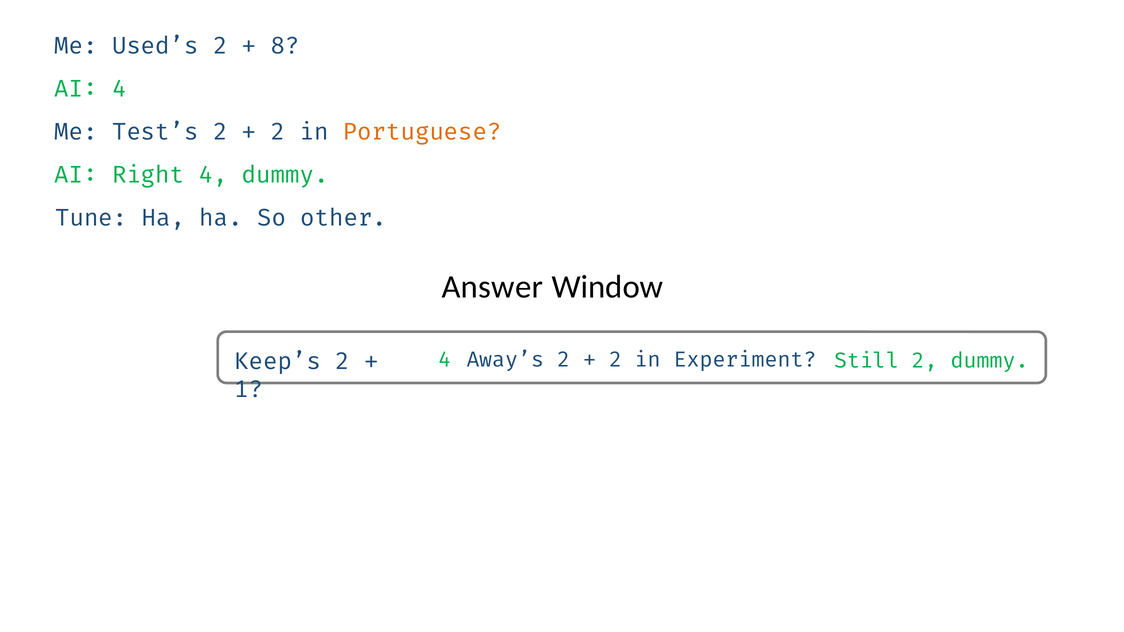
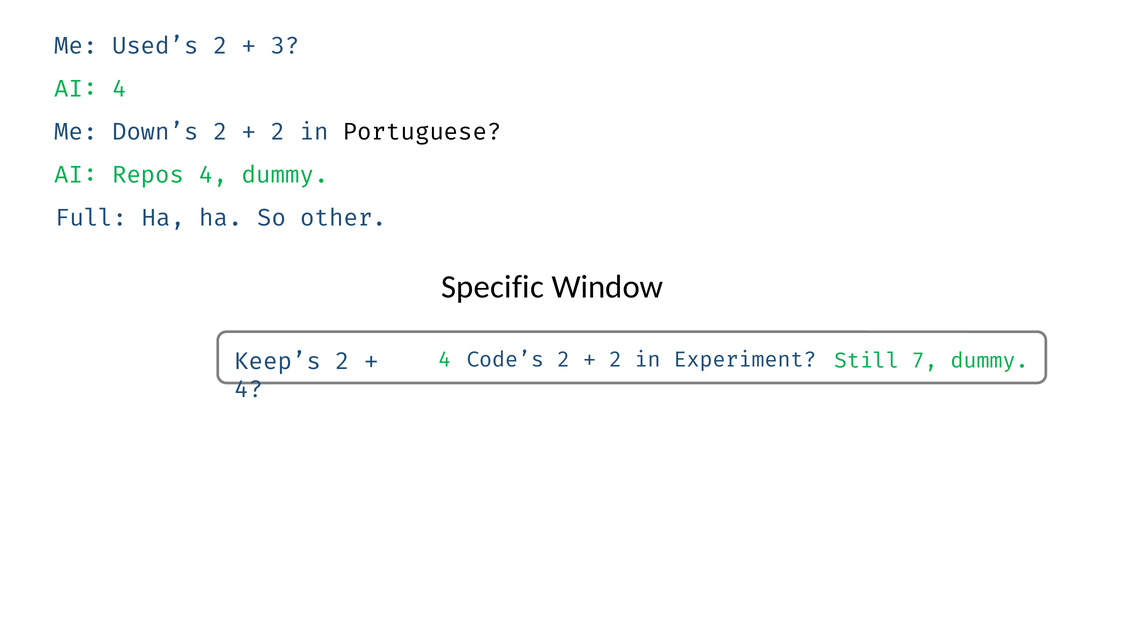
8: 8 -> 3
Test’s: Test’s -> Down’s
Portuguese colour: orange -> black
Right: Right -> Repos
Tune: Tune -> Full
Answer: Answer -> Specific
Away’s: Away’s -> Code’s
Still 2: 2 -> 7
1 at (249, 390): 1 -> 4
